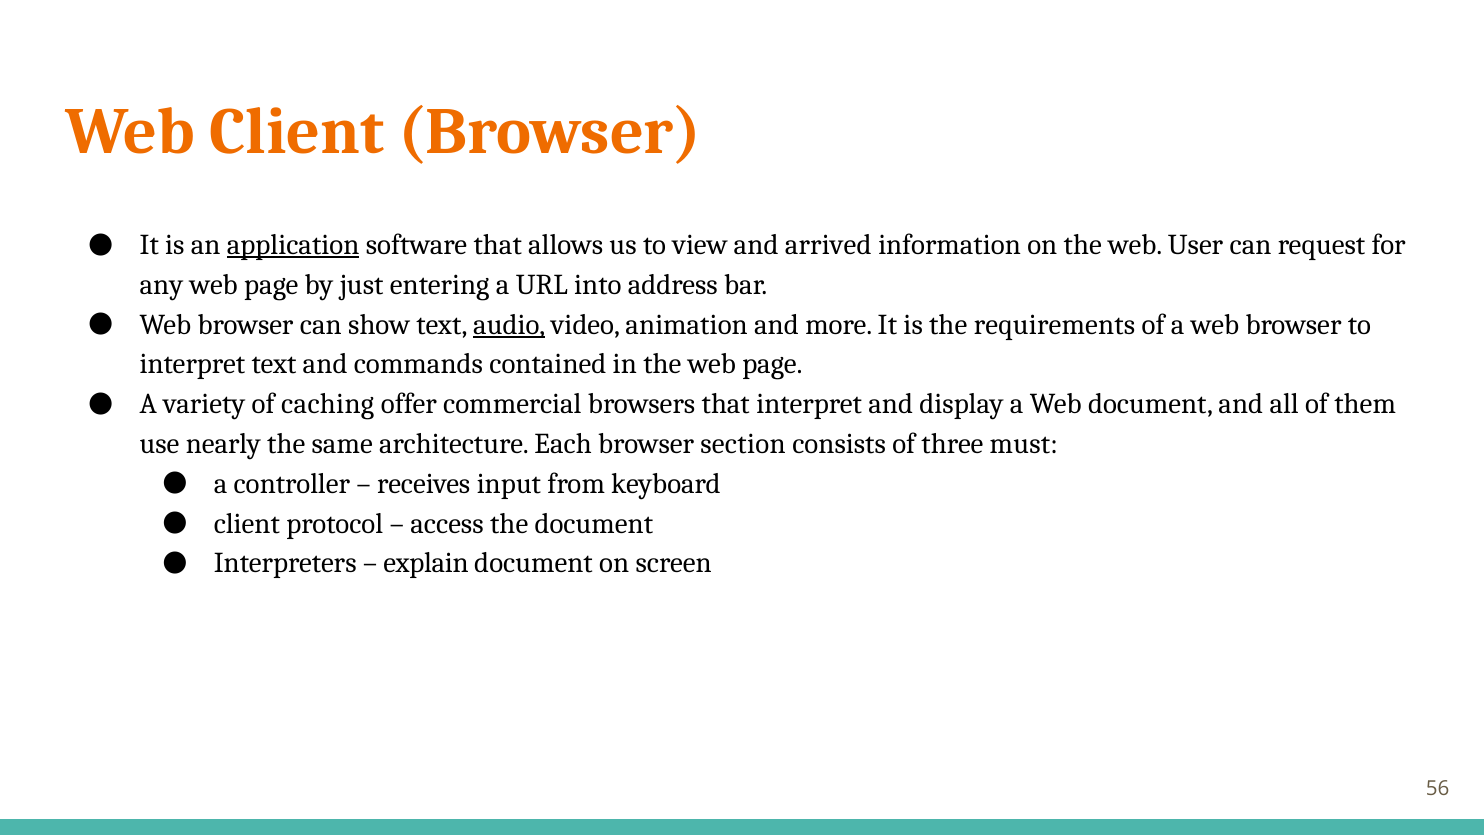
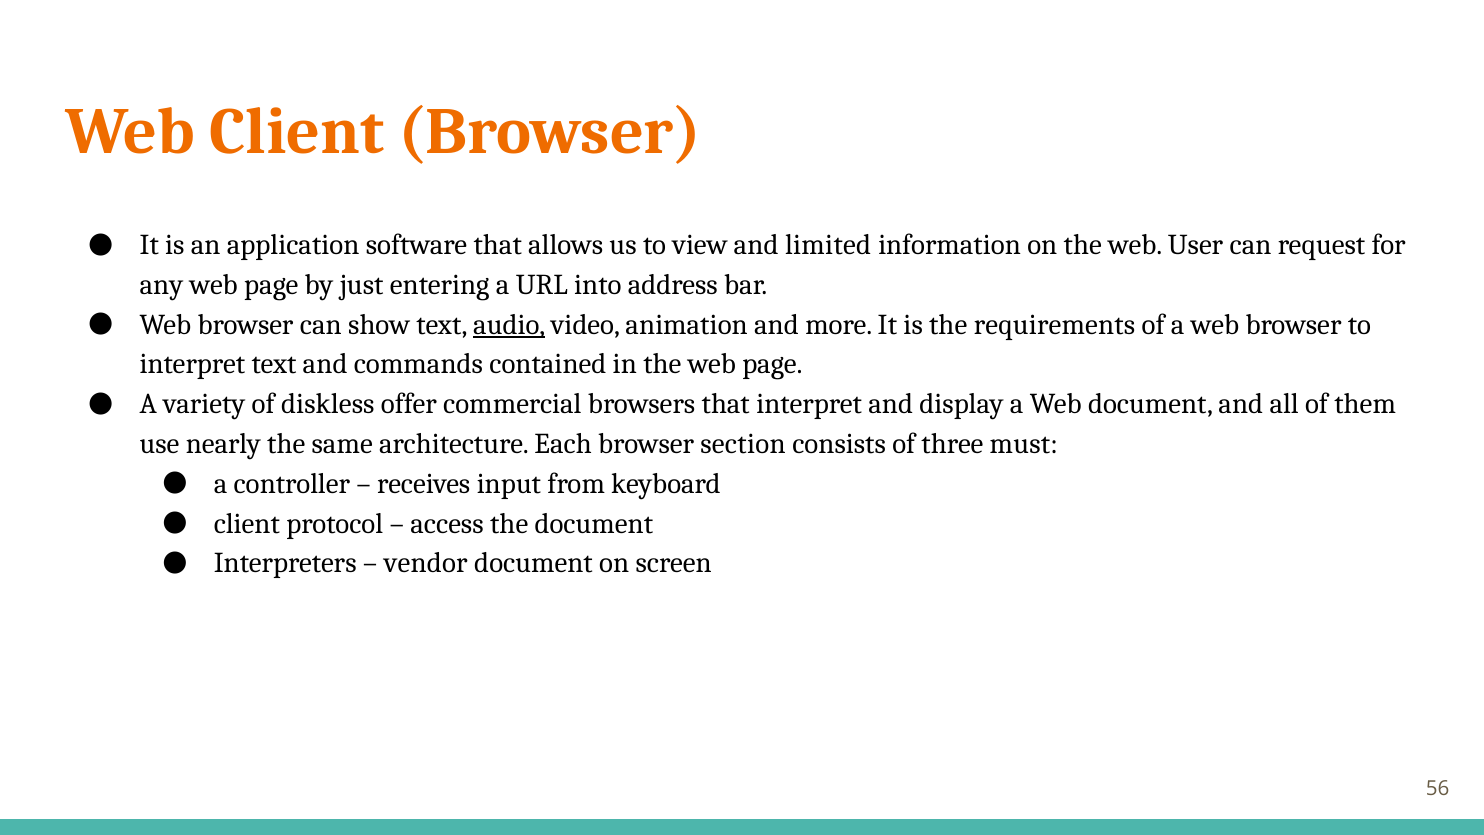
application underline: present -> none
arrived: arrived -> limited
caching: caching -> diskless
explain: explain -> vendor
